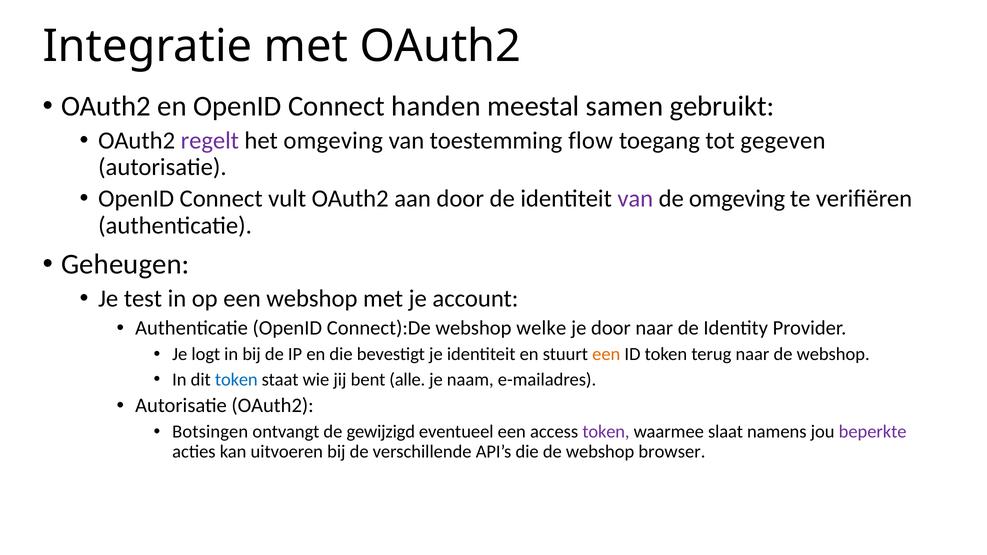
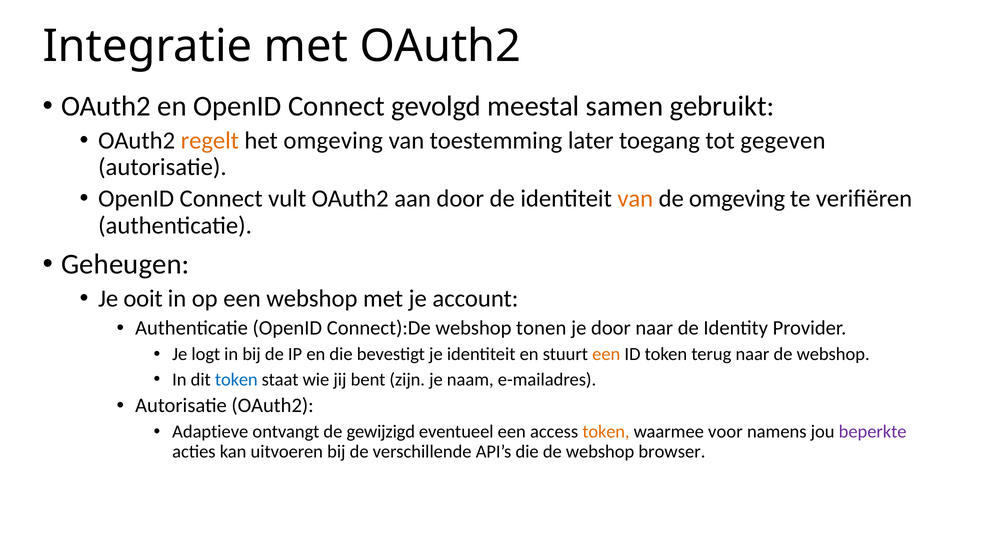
handen: handen -> gevolgd
regelt colour: purple -> orange
flow: flow -> later
van at (635, 199) colour: purple -> orange
test: test -> ooit
welke: welke -> tonen
alle: alle -> zijn
Botsingen: Botsingen -> Adaptieve
token at (606, 432) colour: purple -> orange
slaat: slaat -> voor
